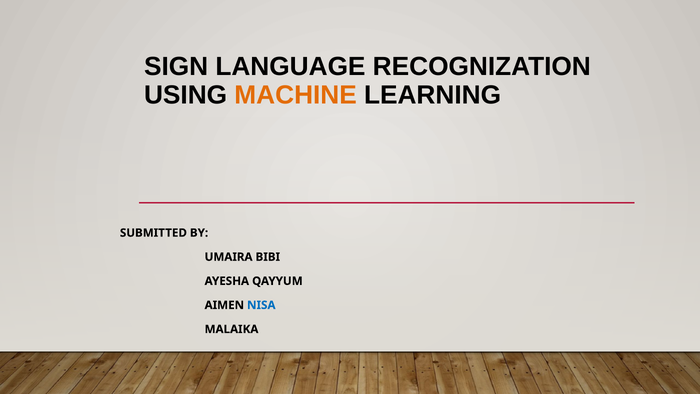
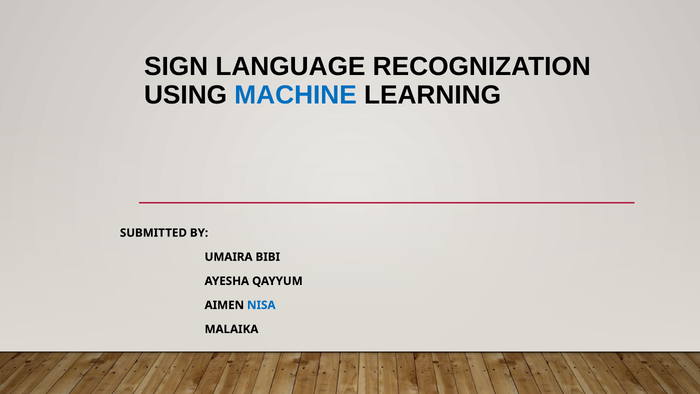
MACHINE colour: orange -> blue
